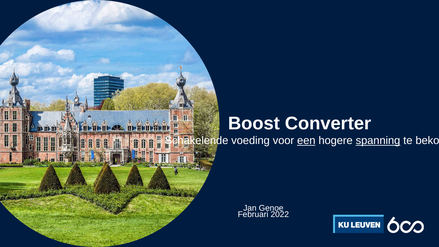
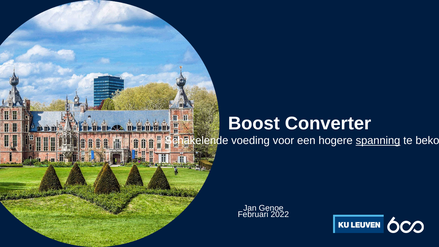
een underline: present -> none
